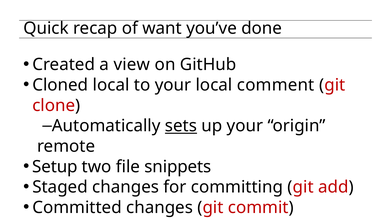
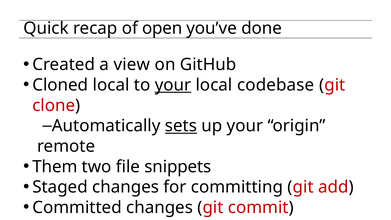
want: want -> open
your at (173, 85) underline: none -> present
comment: comment -> codebase
Setup: Setup -> Them
